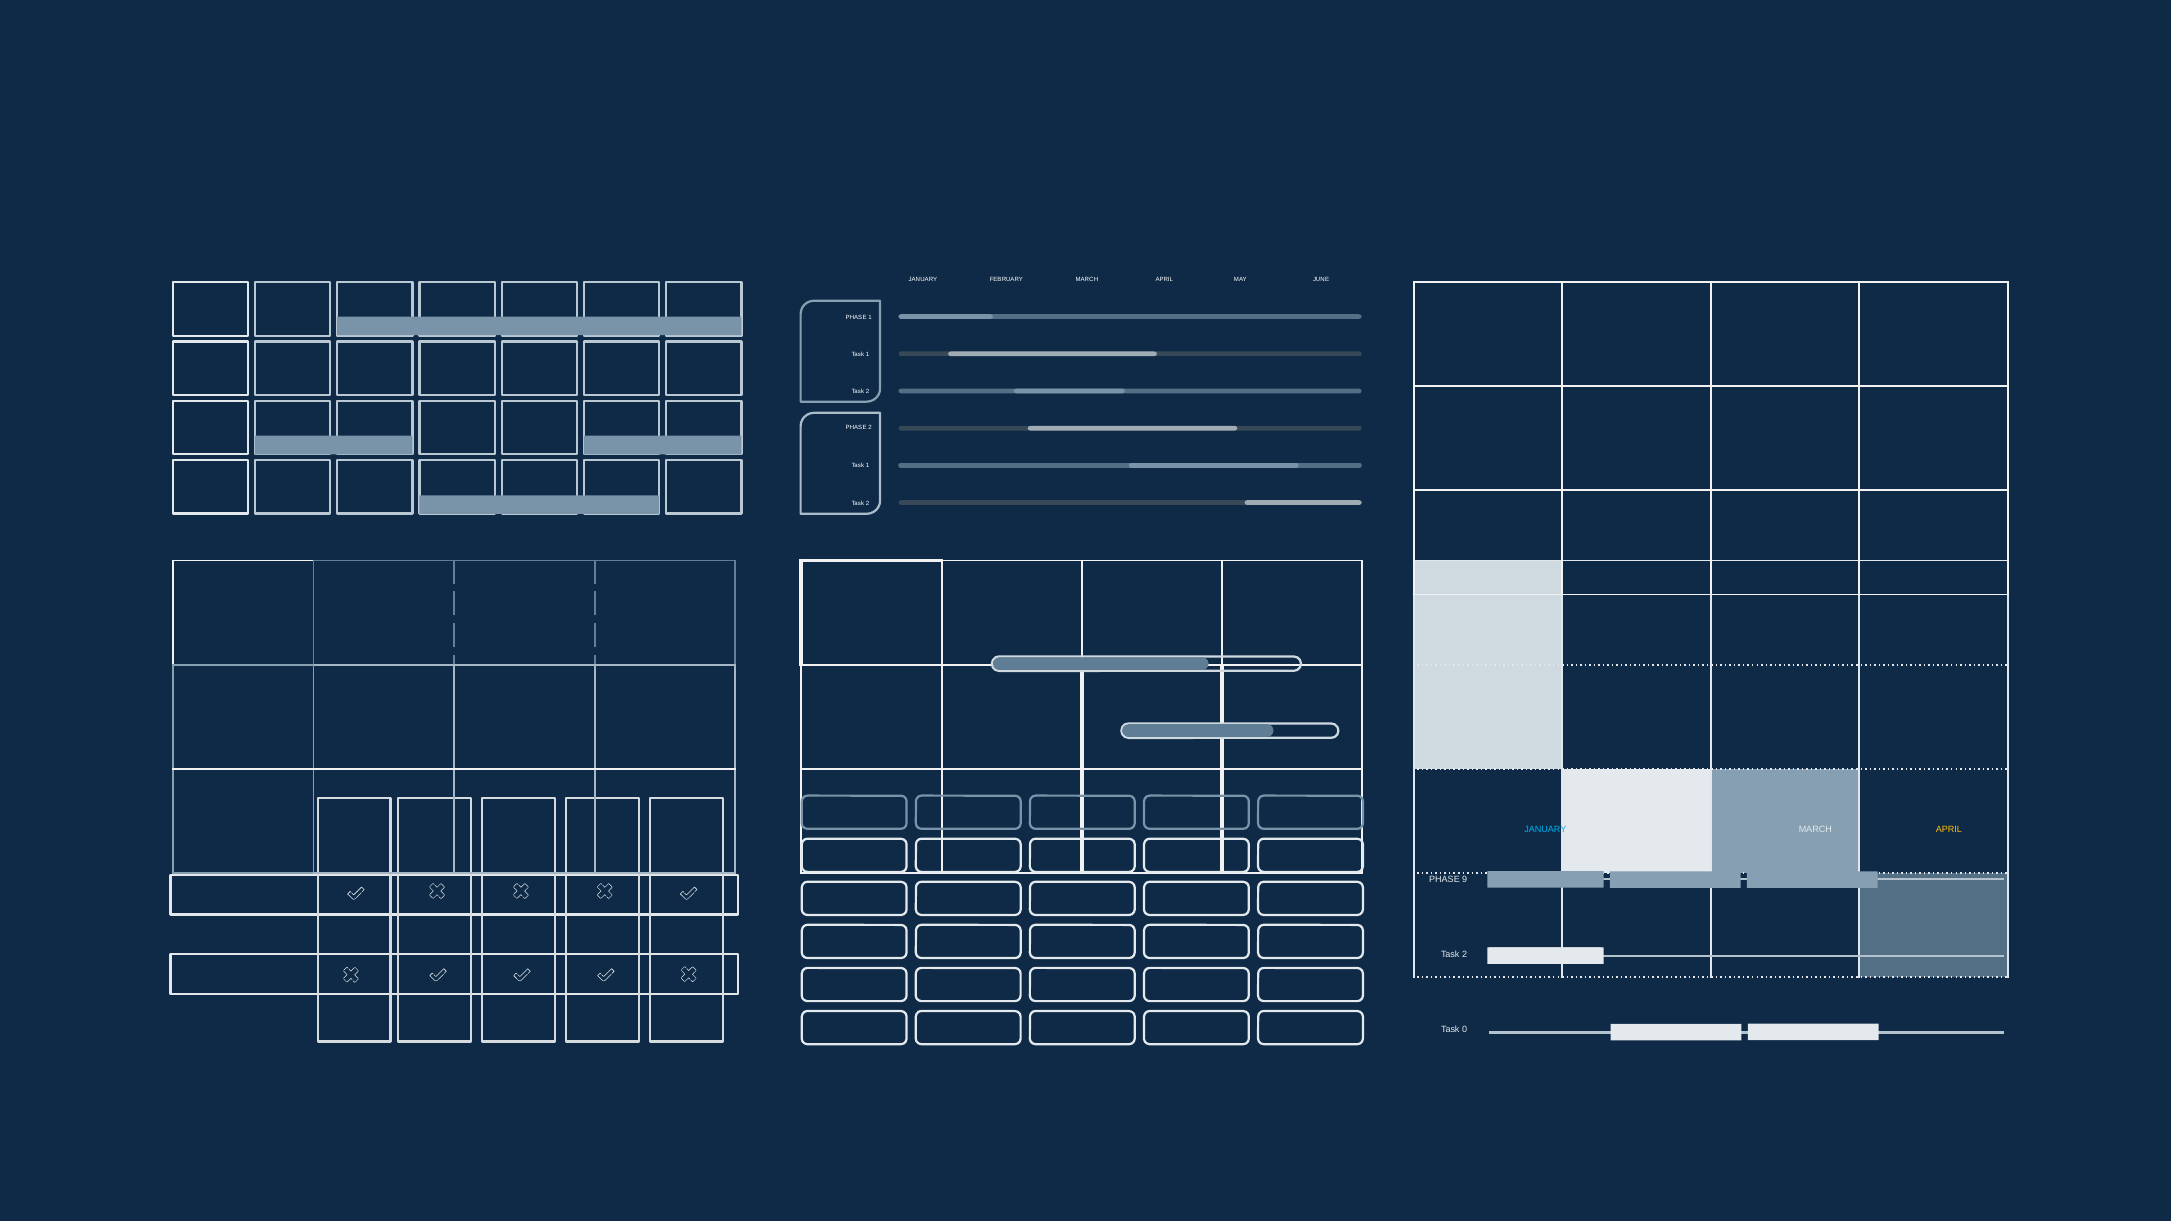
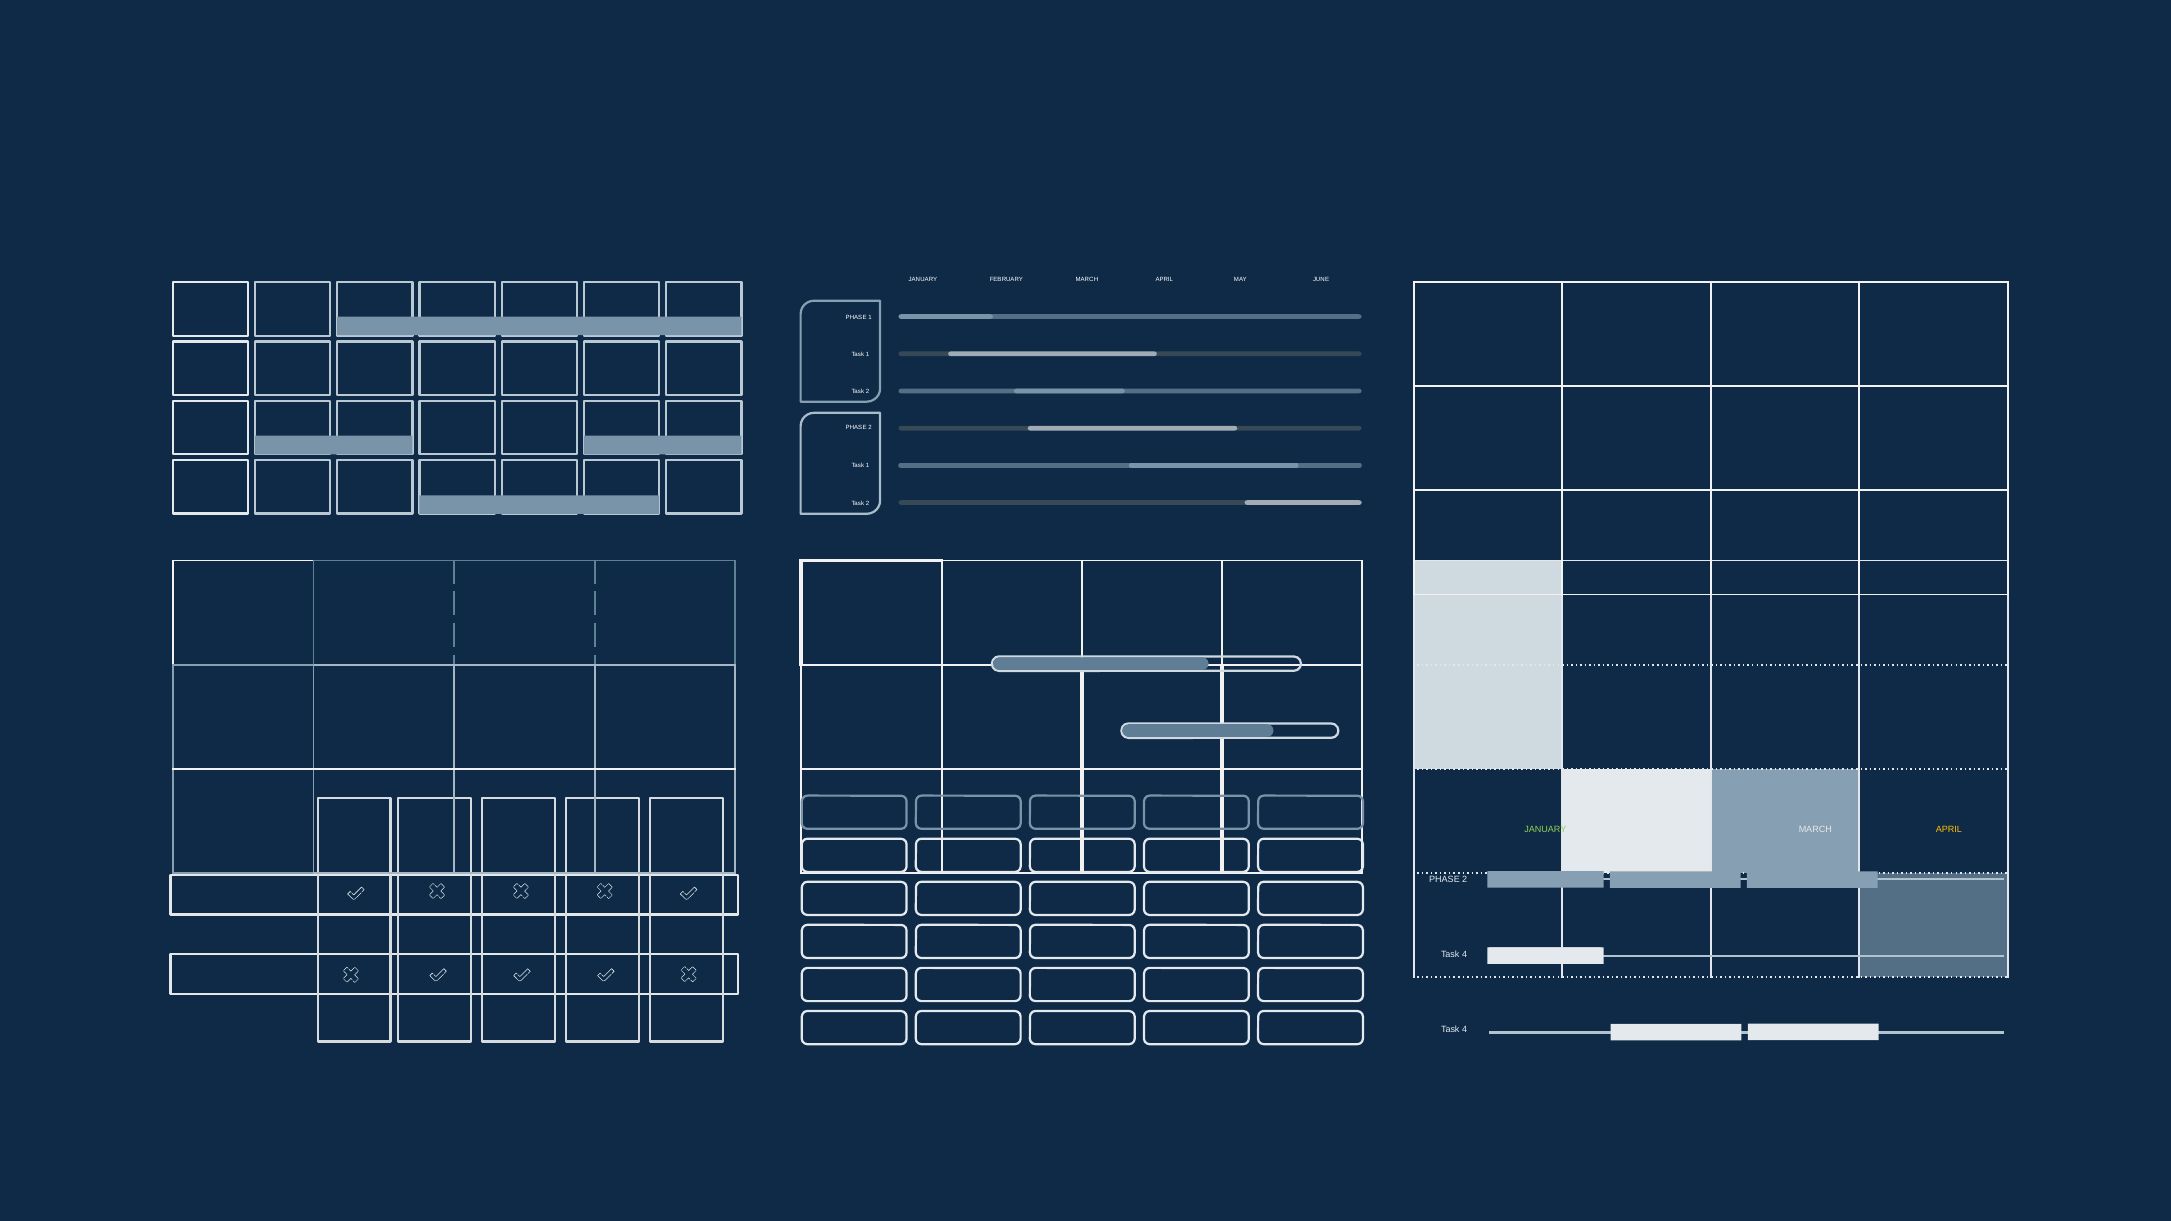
JANUARY at (1545, 830) colour: light blue -> light green
9 at (1465, 880): 9 -> 2
2 at (1465, 955): 2 -> 4
0 at (1465, 1030): 0 -> 4
